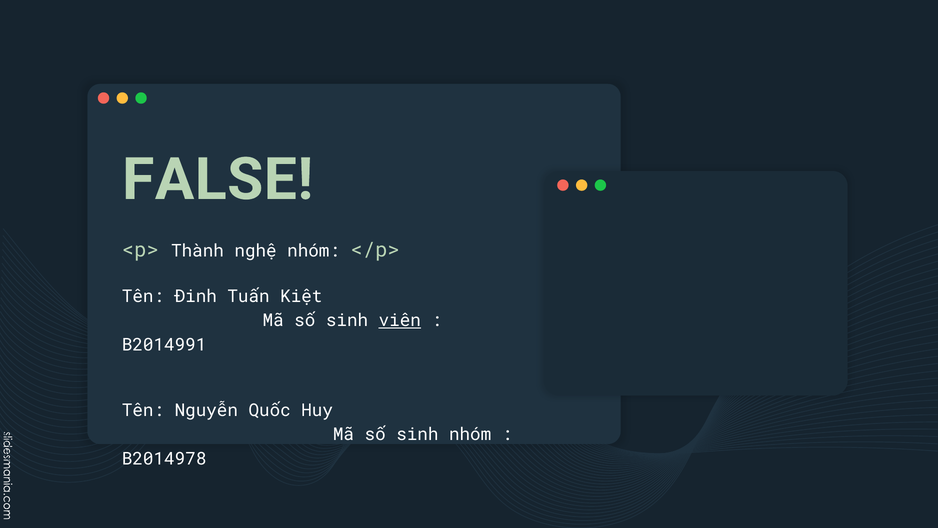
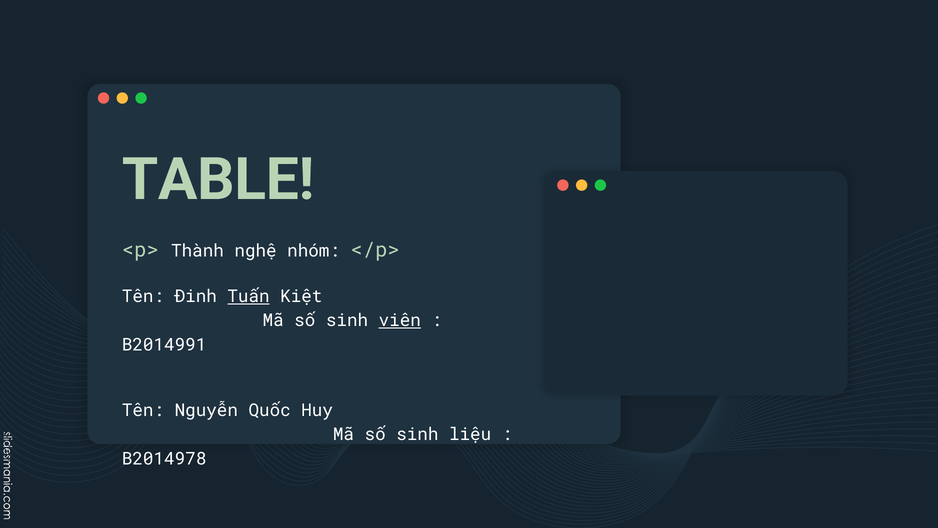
FALSE: FALSE -> TABLE
Tuấn underline: none -> present
sinh nhóm: nhóm -> liệu
